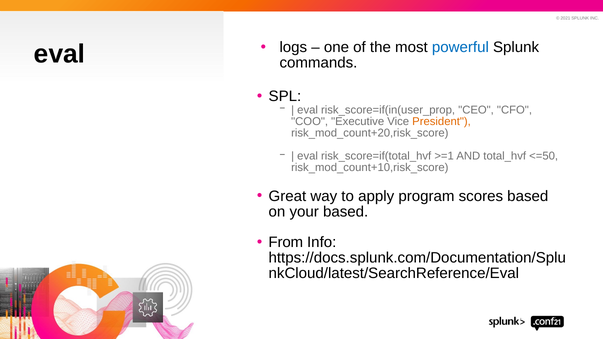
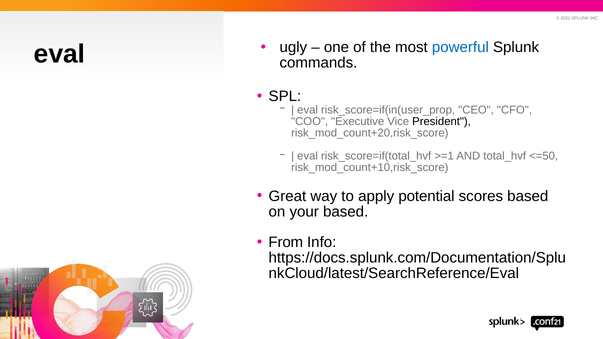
logs: logs -> ugly
President colour: orange -> black
program: program -> potential
